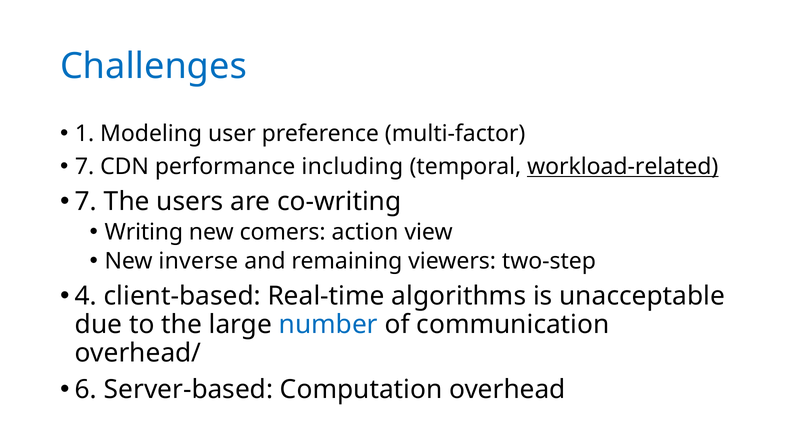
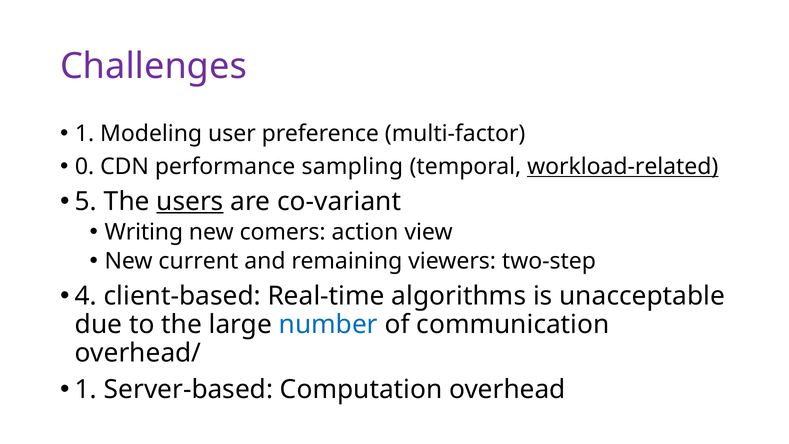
Challenges colour: blue -> purple
7 at (85, 166): 7 -> 0
including: including -> sampling
7 at (86, 201): 7 -> 5
users underline: none -> present
co-writing: co-writing -> co-variant
inverse: inverse -> current
6 at (86, 389): 6 -> 1
